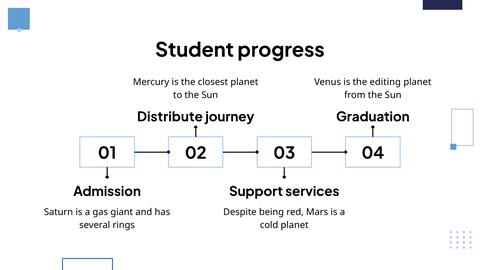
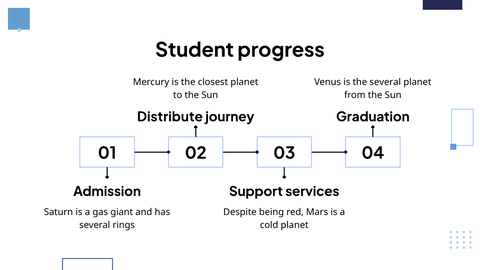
the editing: editing -> several
